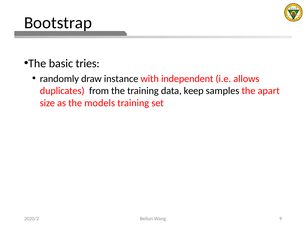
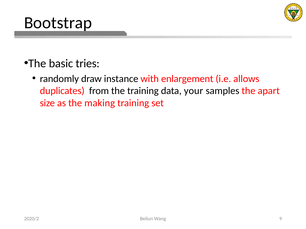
independent: independent -> enlargement
keep: keep -> your
models: models -> making
